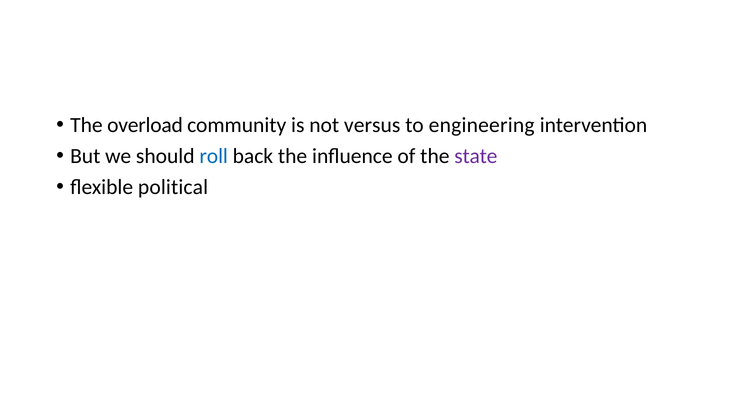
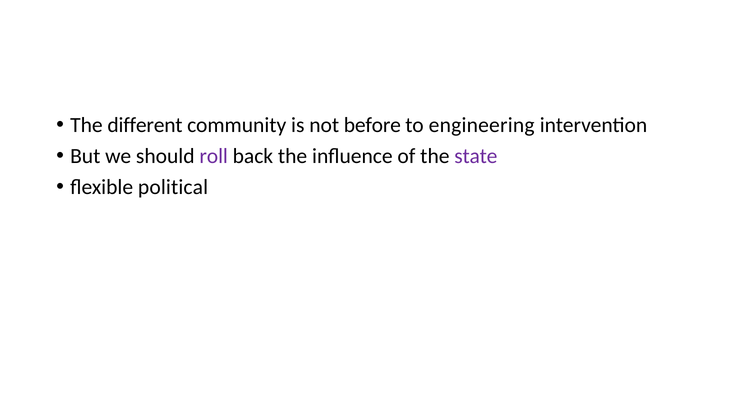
overload: overload -> different
versus: versus -> before
roll colour: blue -> purple
